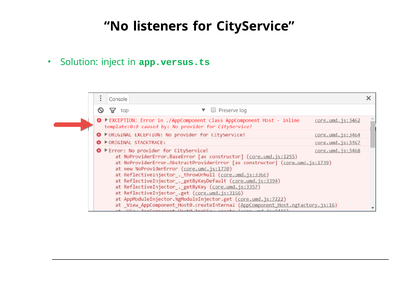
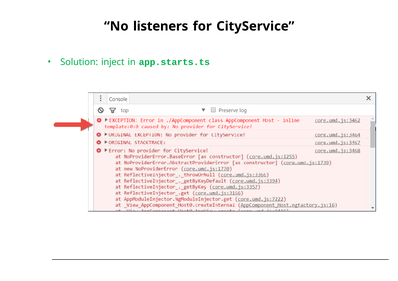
app.versus.ts: app.versus.ts -> app.starts.ts
